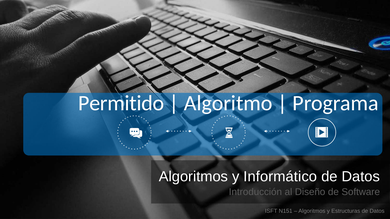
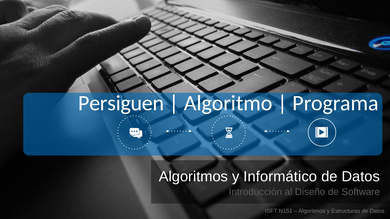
Permitido: Permitido -> Persiguen
